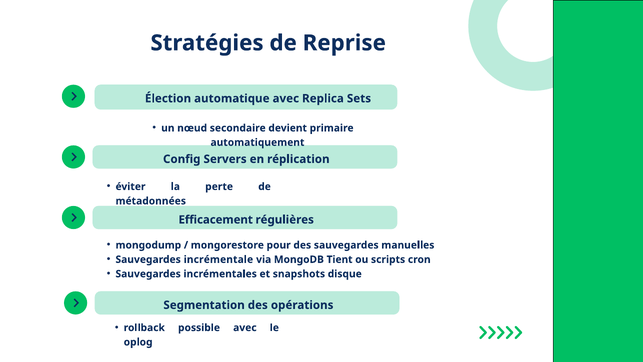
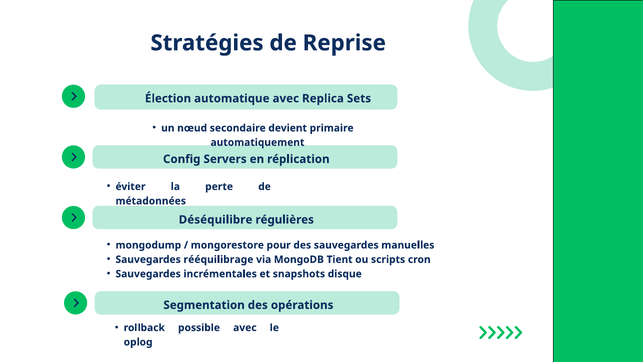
Efficacement: Efficacement -> Déséquilibre
incrémentale: incrémentale -> rééquilibrage
